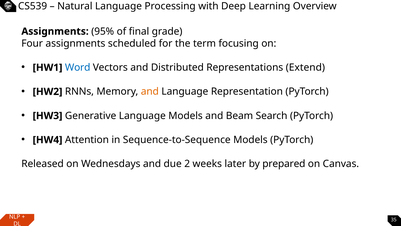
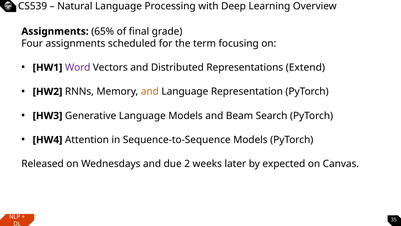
95%: 95% -> 65%
Word colour: blue -> purple
prepared: prepared -> expected
